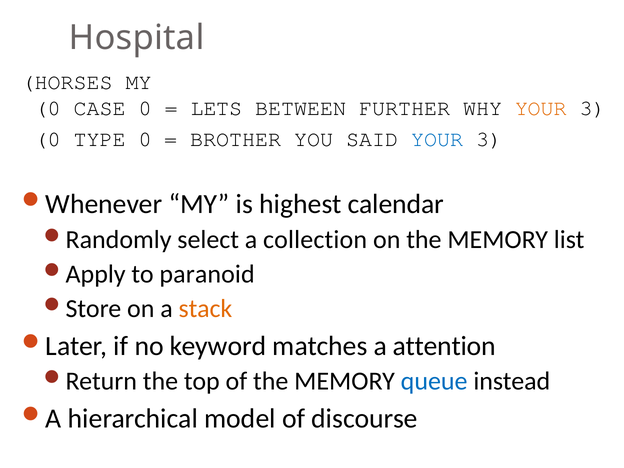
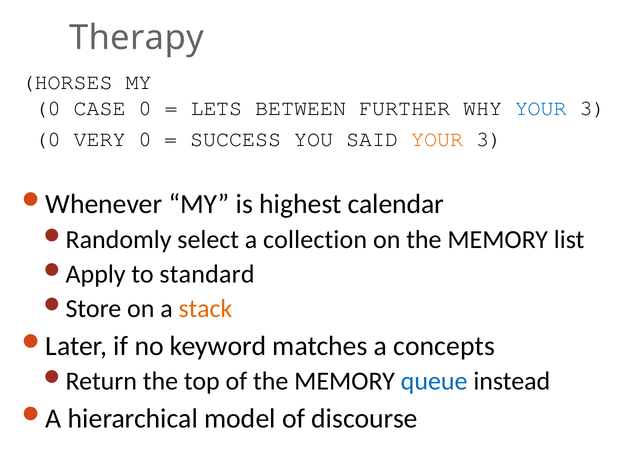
Hospital: Hospital -> Therapy
YOUR at (541, 108) colour: orange -> blue
TYPE: TYPE -> VERY
BROTHER: BROTHER -> SUCCESS
YOUR at (437, 139) colour: blue -> orange
paranoid: paranoid -> standard
attention: attention -> concepts
